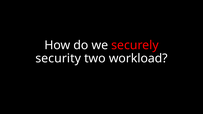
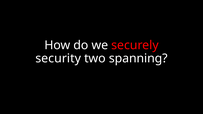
workload: workload -> spanning
